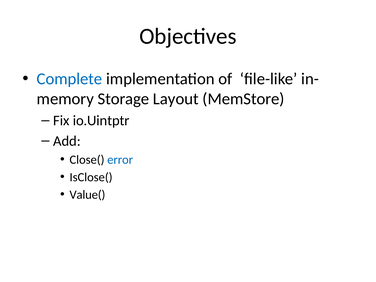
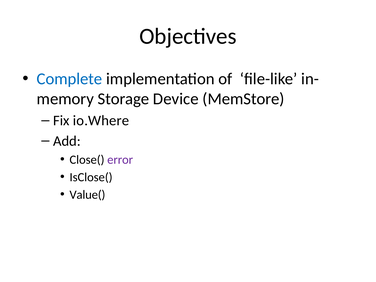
Layout: Layout -> Device
io.Uintptr: io.Uintptr -> io.Where
error colour: blue -> purple
